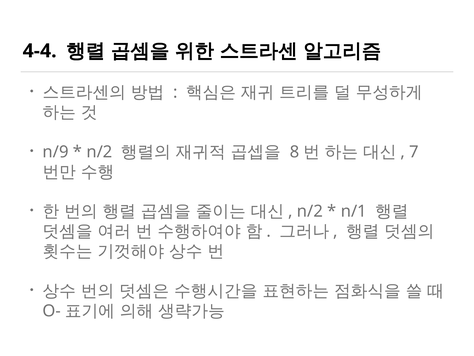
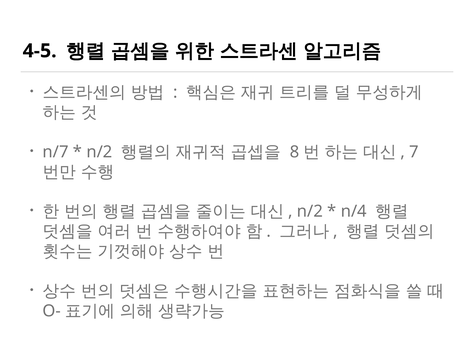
4-4: 4-4 -> 4-5
n/9: n/9 -> n/7
n/1: n/1 -> n/4
